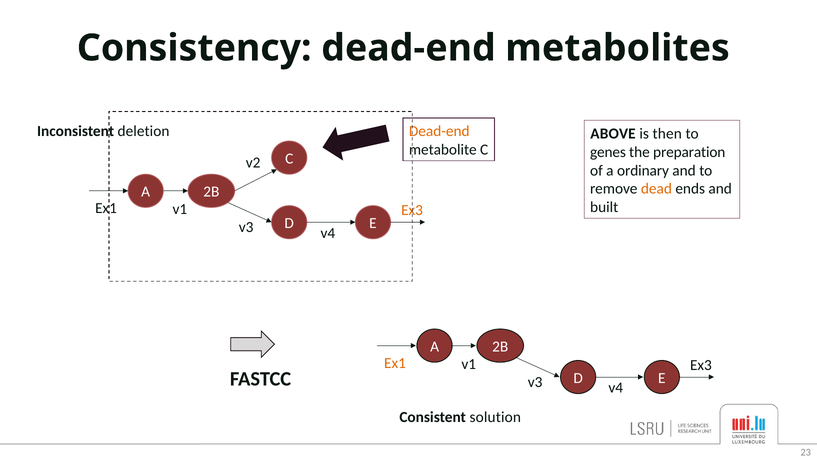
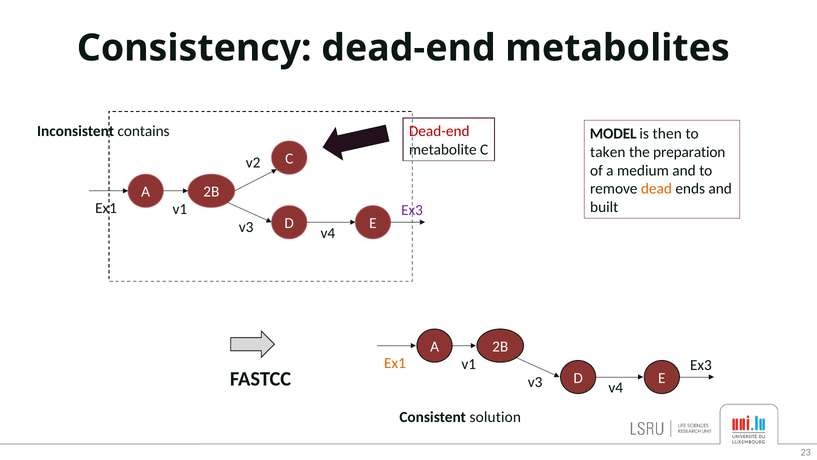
deletion: deletion -> contains
Dead-end at (439, 131) colour: orange -> red
ABOVE: ABOVE -> MODEL
genes: genes -> taken
ordinary: ordinary -> medium
Ex3 at (412, 210) colour: orange -> purple
